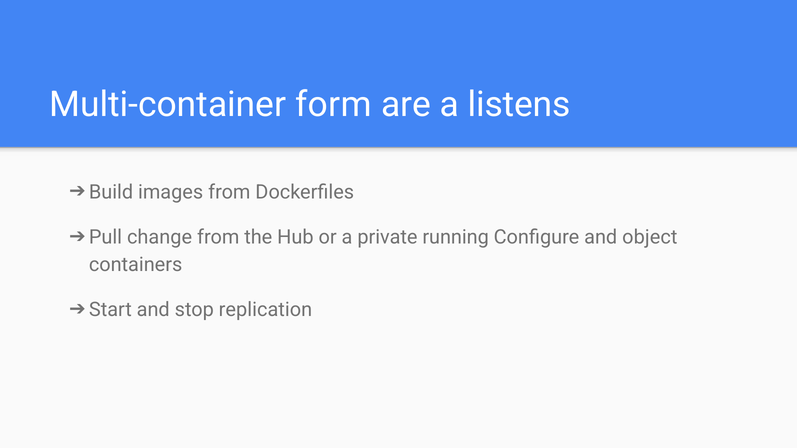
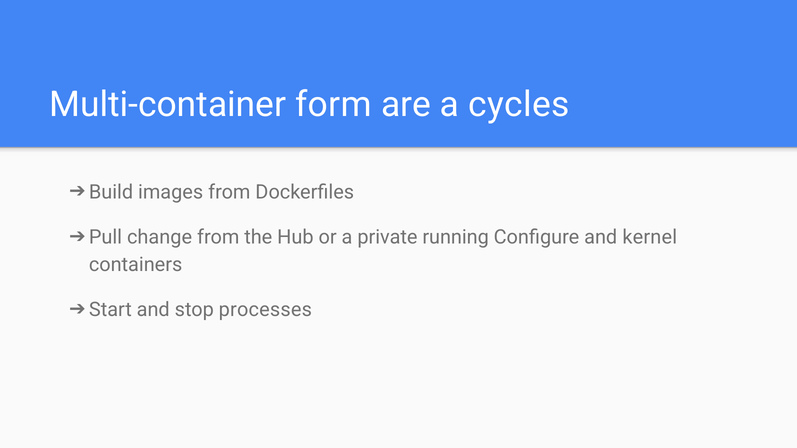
listens: listens -> cycles
object: object -> kernel
replication: replication -> processes
